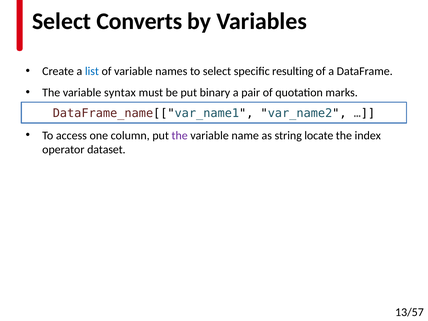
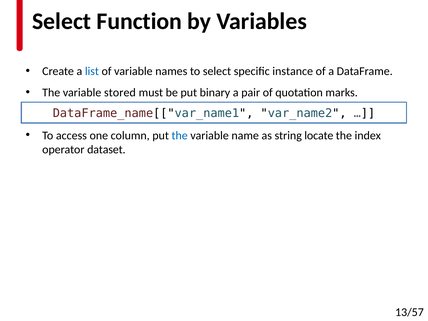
Converts: Converts -> Function
resulting: resulting -> instance
syntax: syntax -> stored
the at (180, 135) colour: purple -> blue
